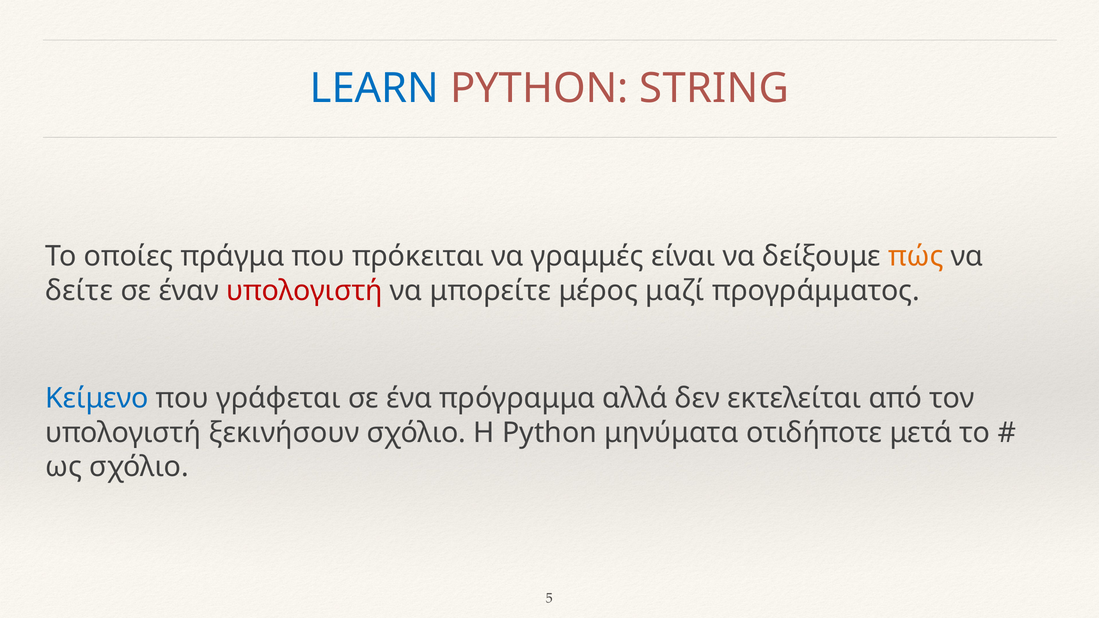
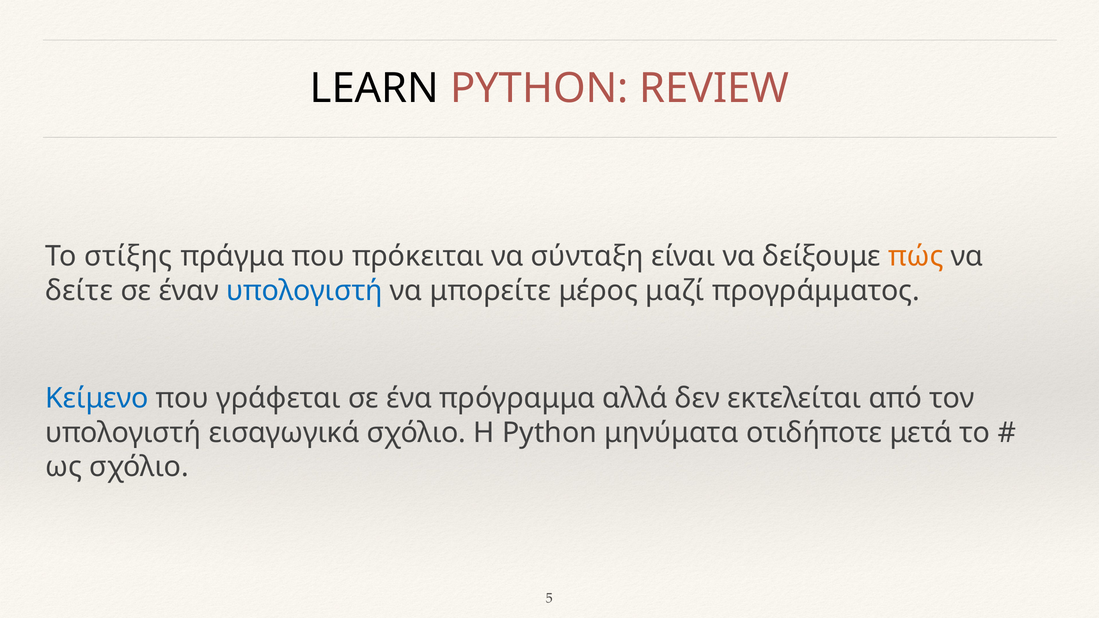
LEARN colour: blue -> black
STRING: STRING -> REVIEW
οποίες: οποίες -> στίξης
γραμμές: γραμμές -> σύνταξη
υπολογιστή at (305, 291) colour: red -> blue
ξεκινήσουν: ξεκινήσουν -> εισαγωγικά
